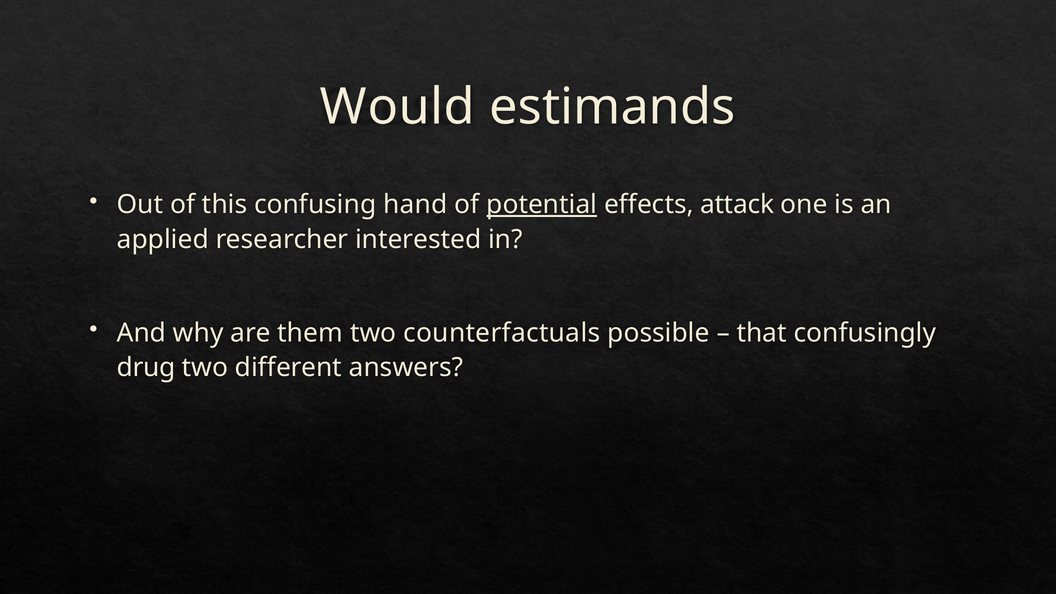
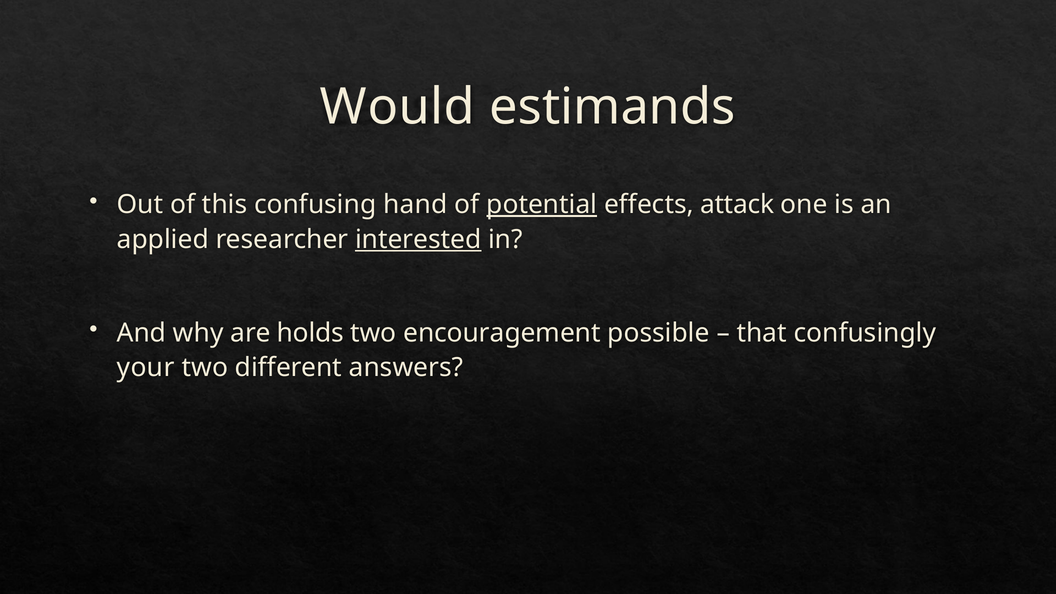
interested underline: none -> present
them: them -> holds
counterfactuals: counterfactuals -> encouragement
drug: drug -> your
